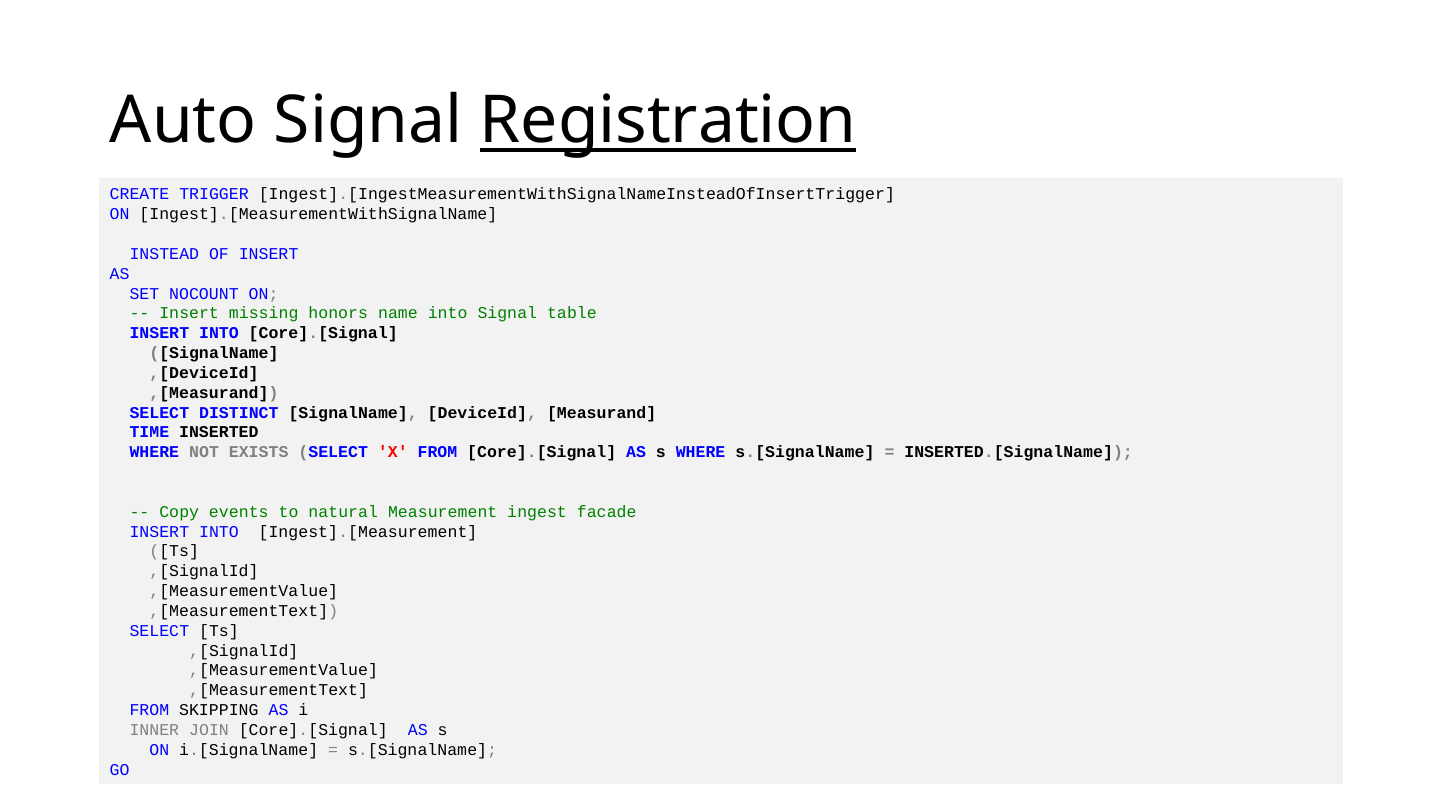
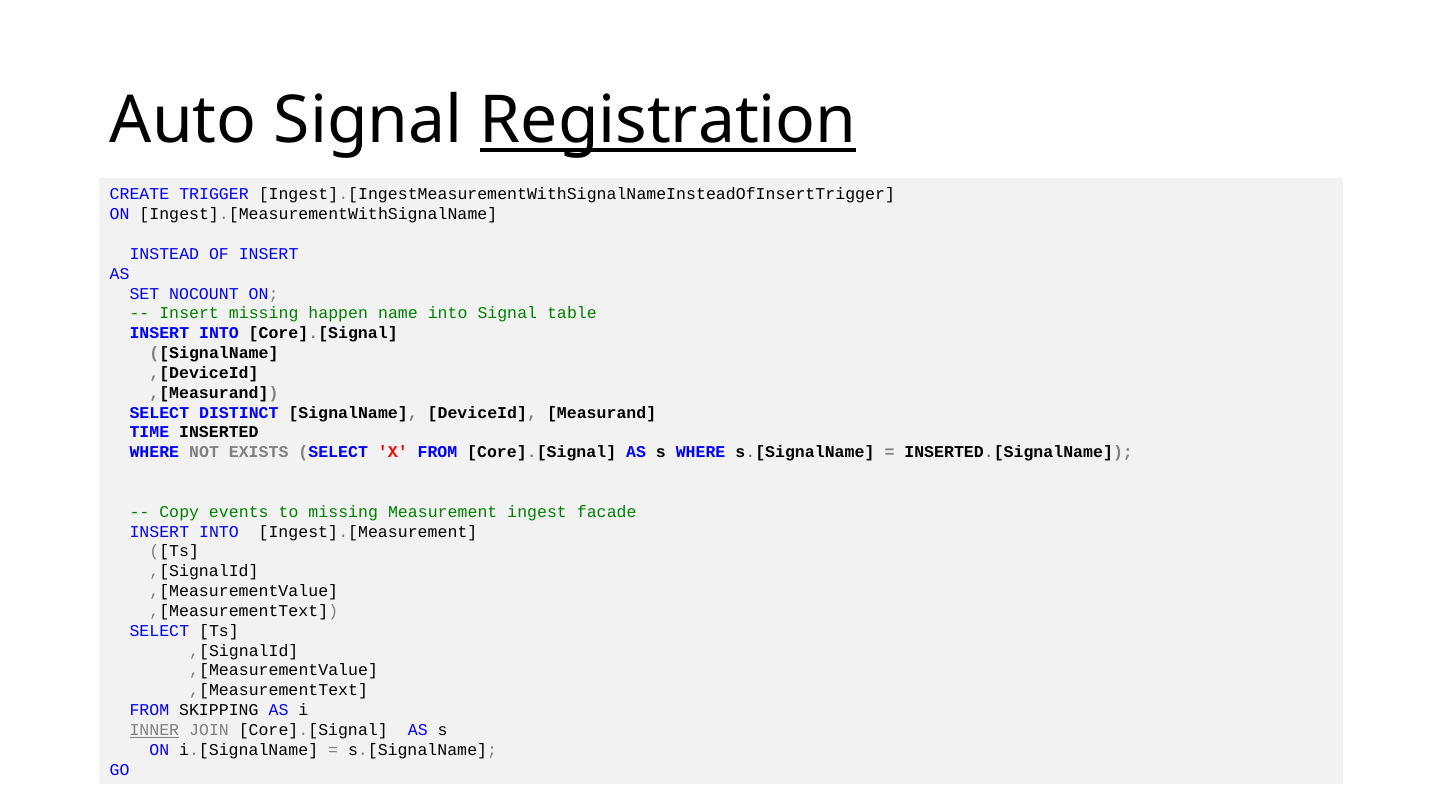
honors: honors -> happen
to natural: natural -> missing
INNER underline: none -> present
